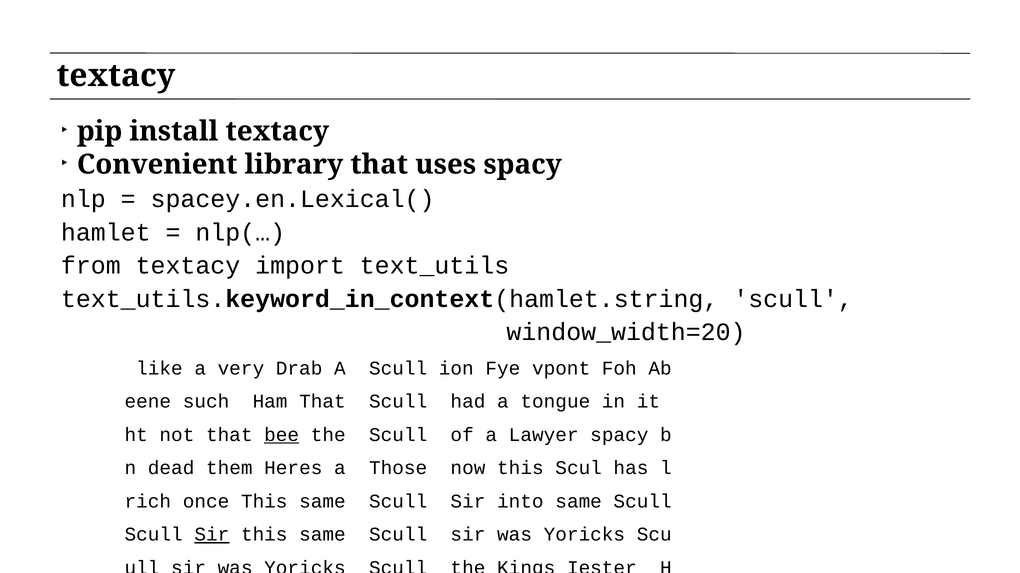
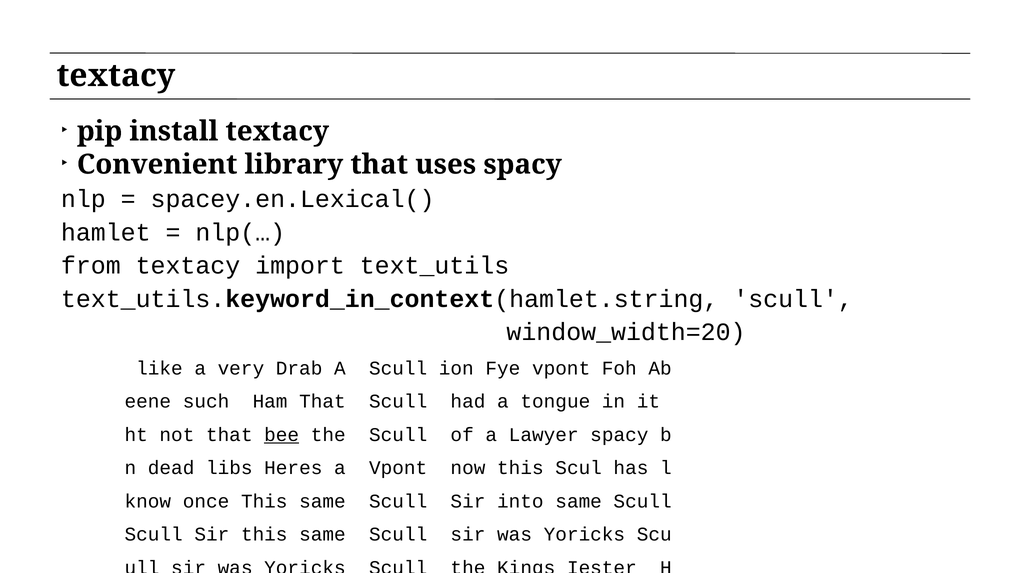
them: them -> libs
a Those: Those -> Vpont
rich: rich -> know
Sir at (212, 534) underline: present -> none
